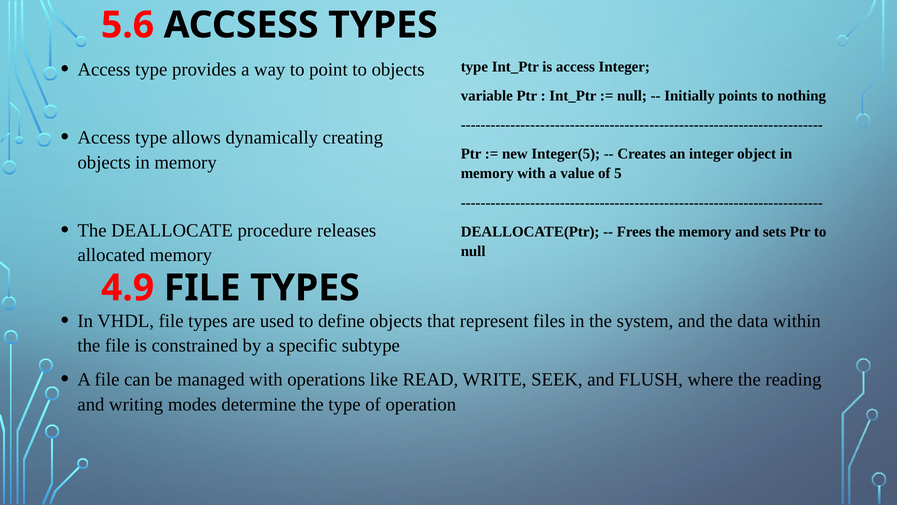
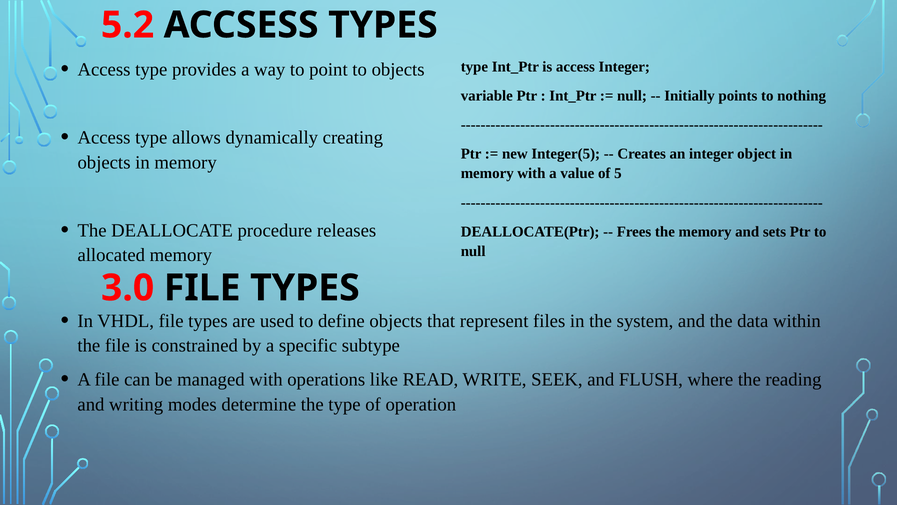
5.6: 5.6 -> 5.2
4.9: 4.9 -> 3.0
